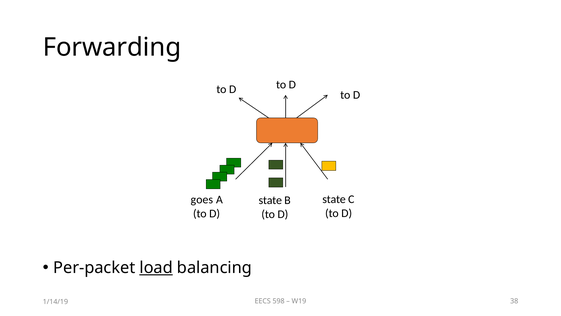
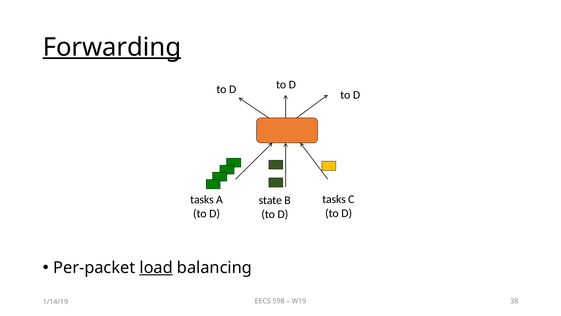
Forwarding underline: none -> present
state at (334, 199): state -> tasks
goes at (202, 199): goes -> tasks
